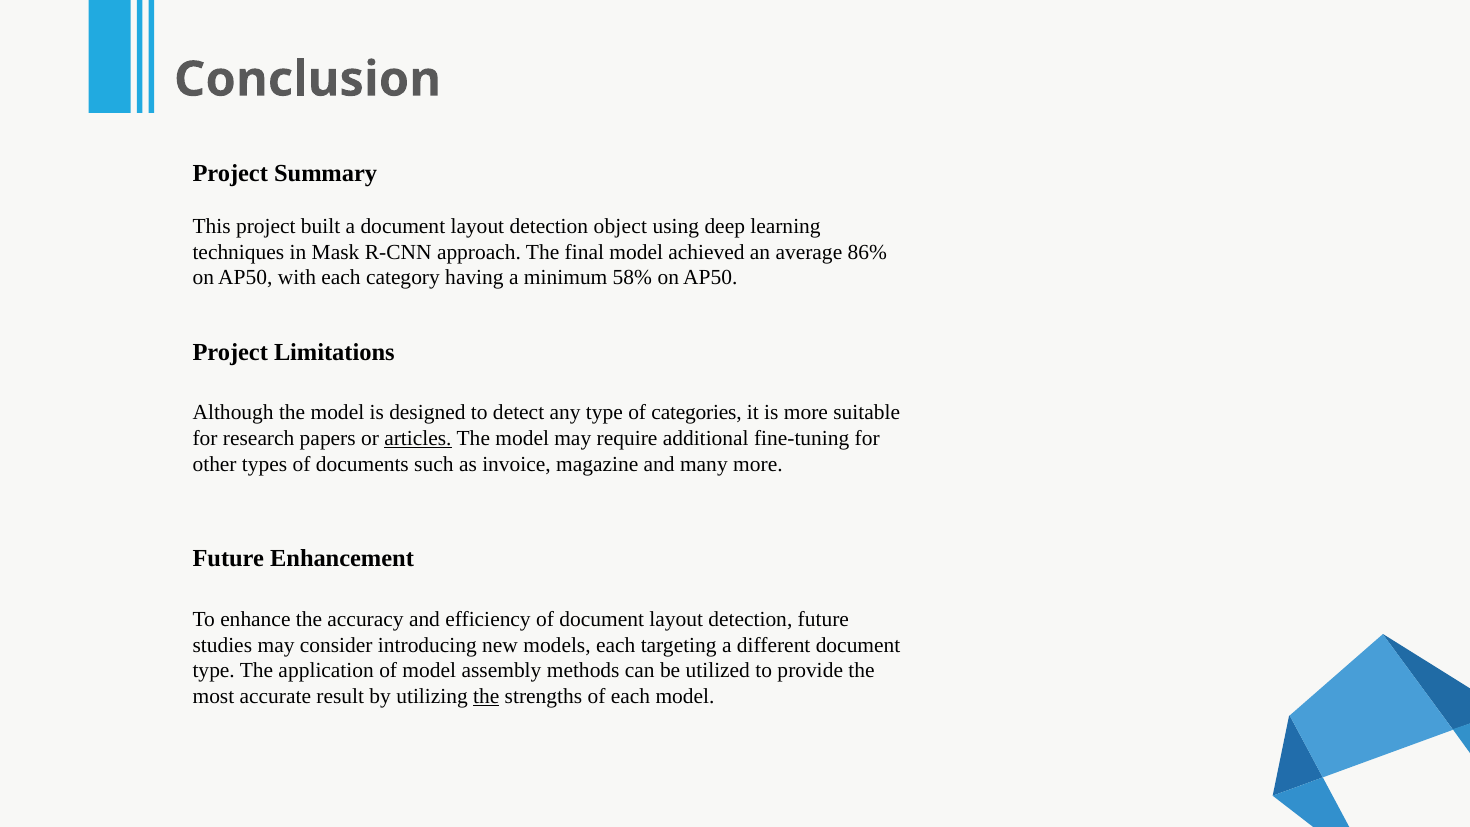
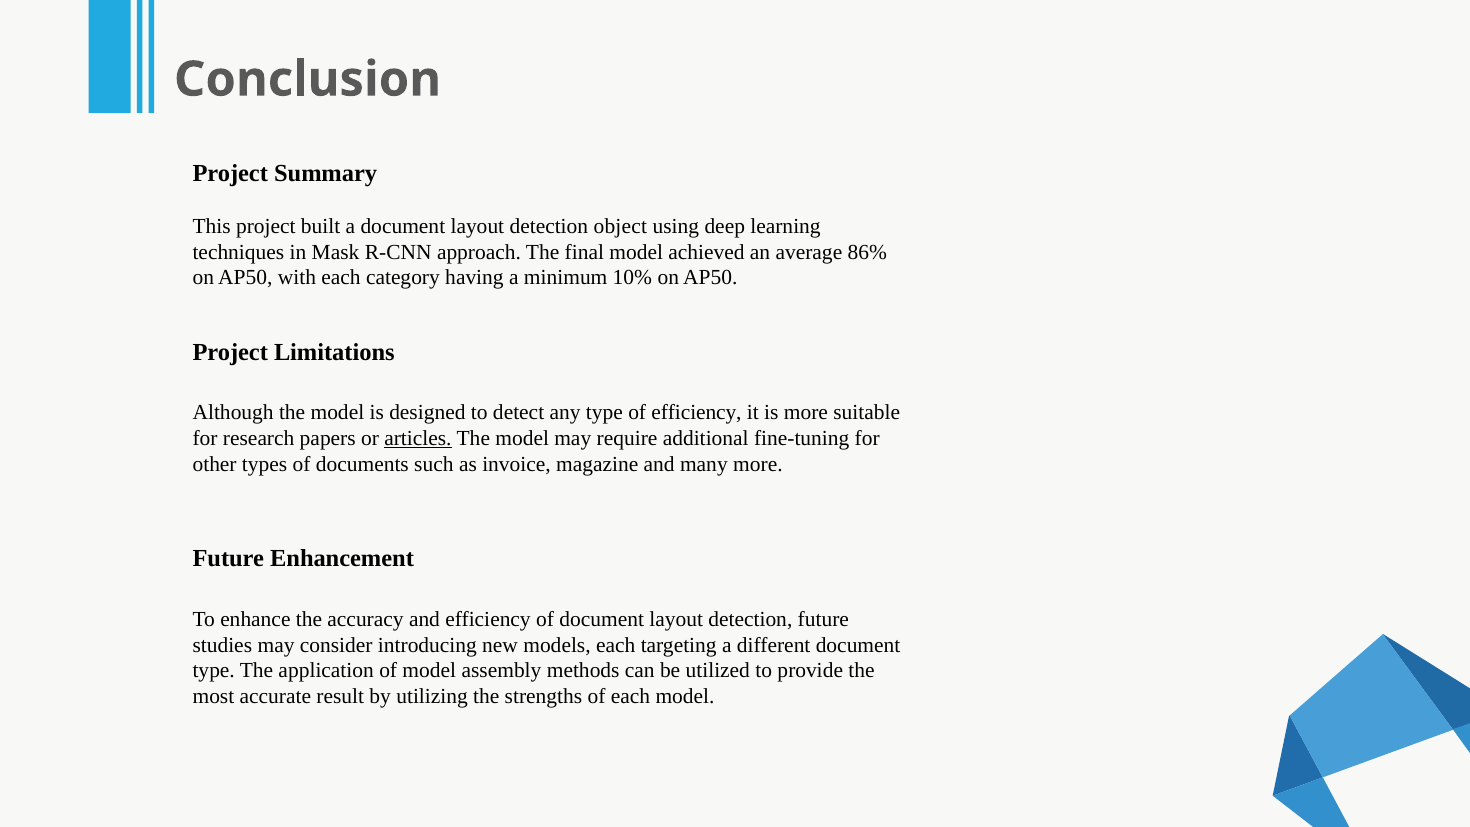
58%: 58% -> 10%
of categories: categories -> efficiency
the at (486, 696) underline: present -> none
